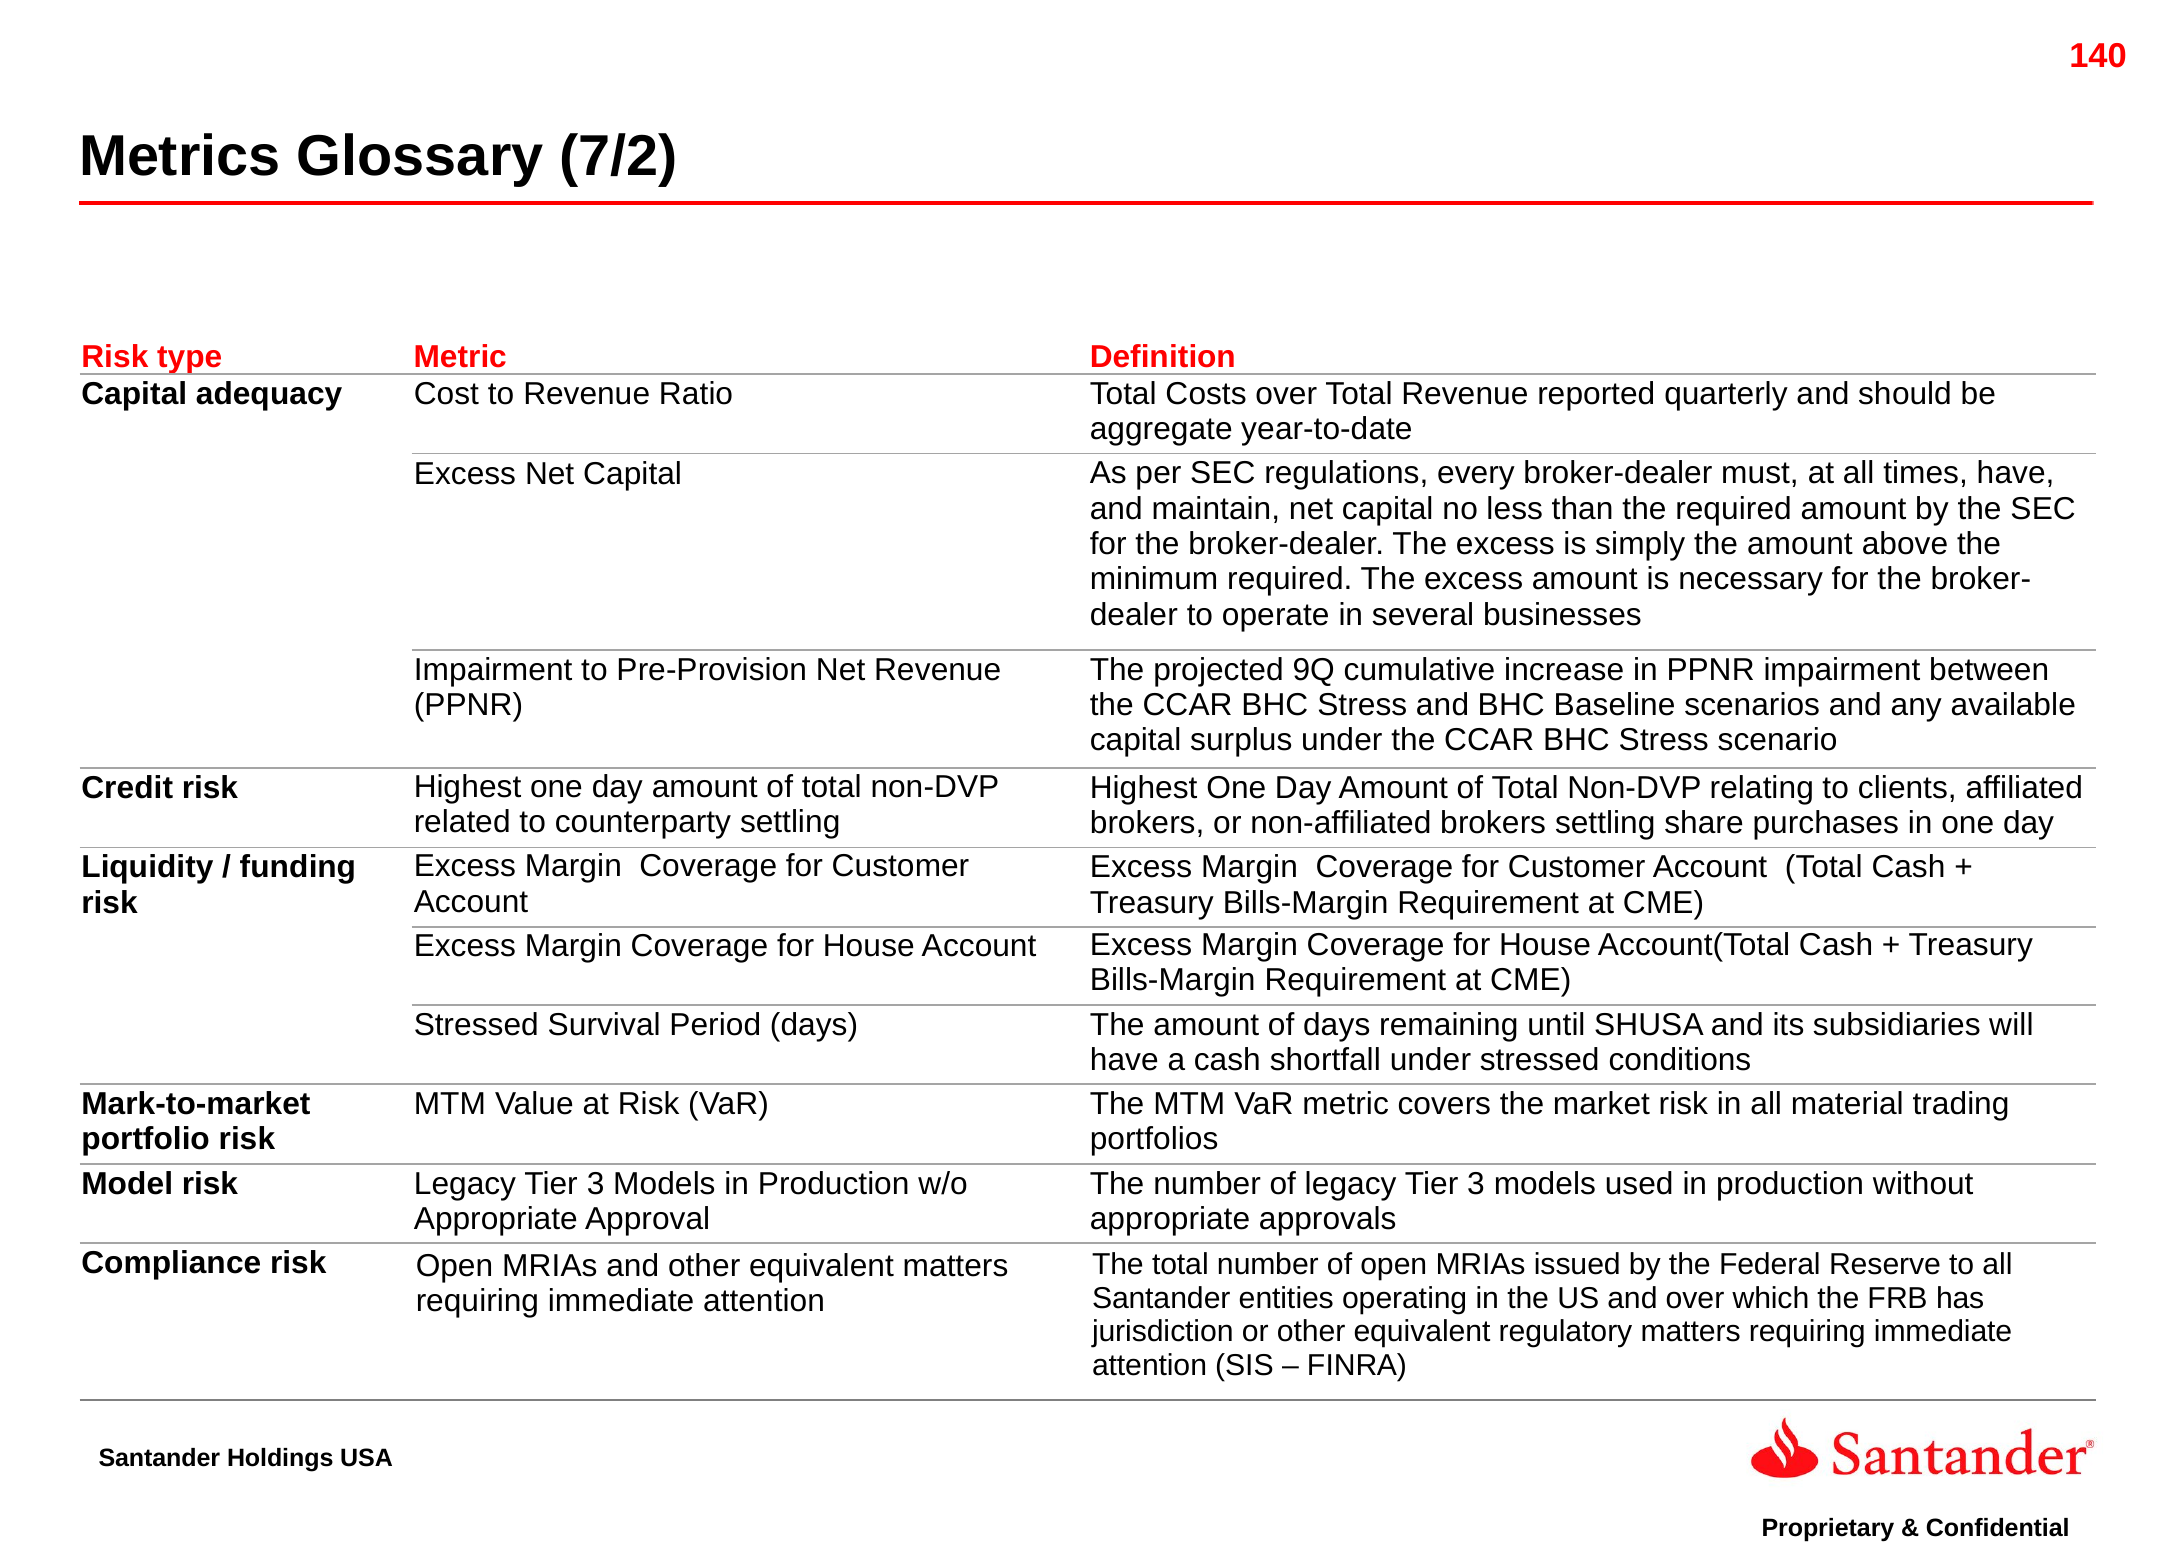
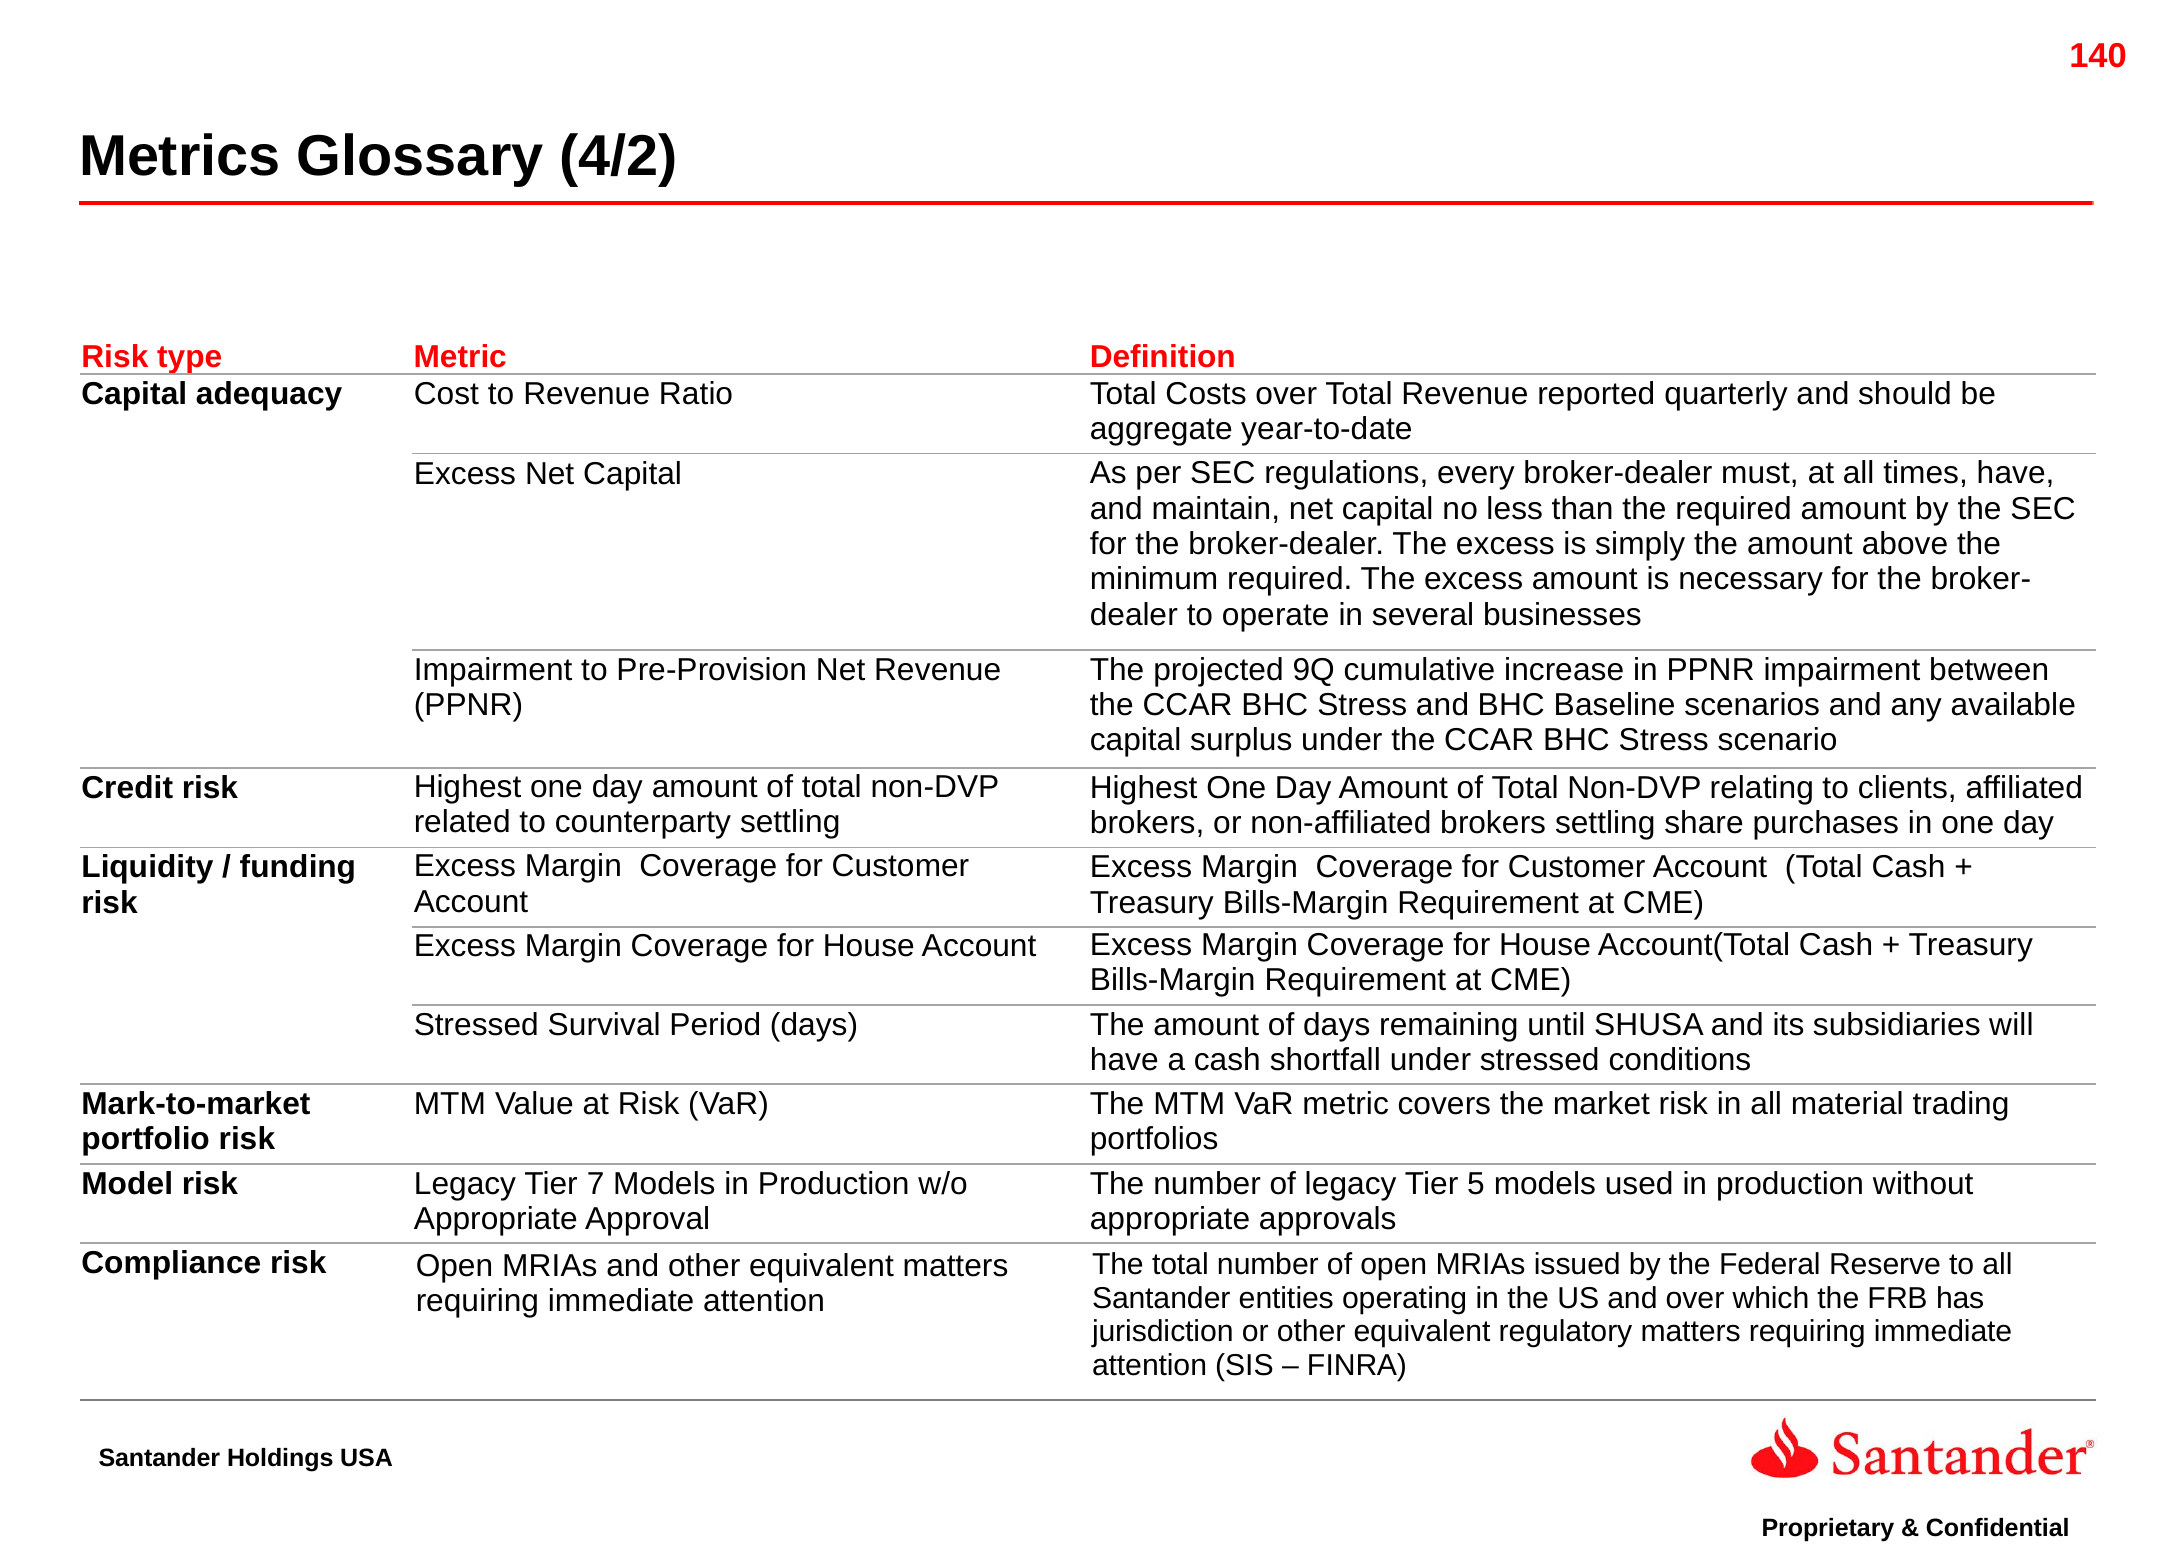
7/2: 7/2 -> 4/2
risk Legacy Tier 3: 3 -> 7
of legacy Tier 3: 3 -> 5
